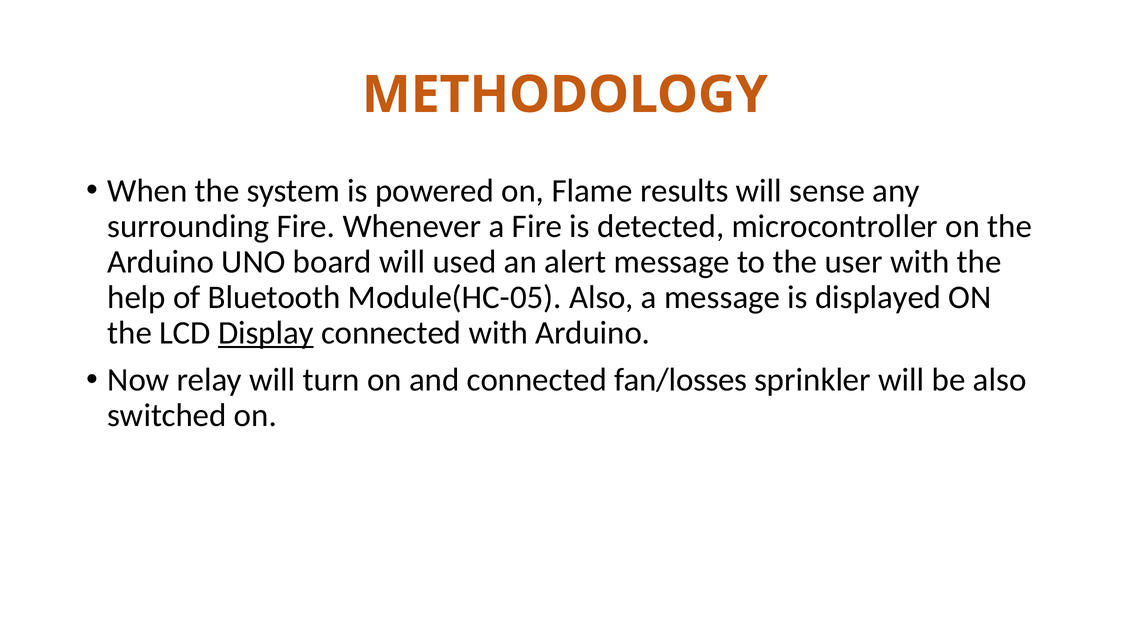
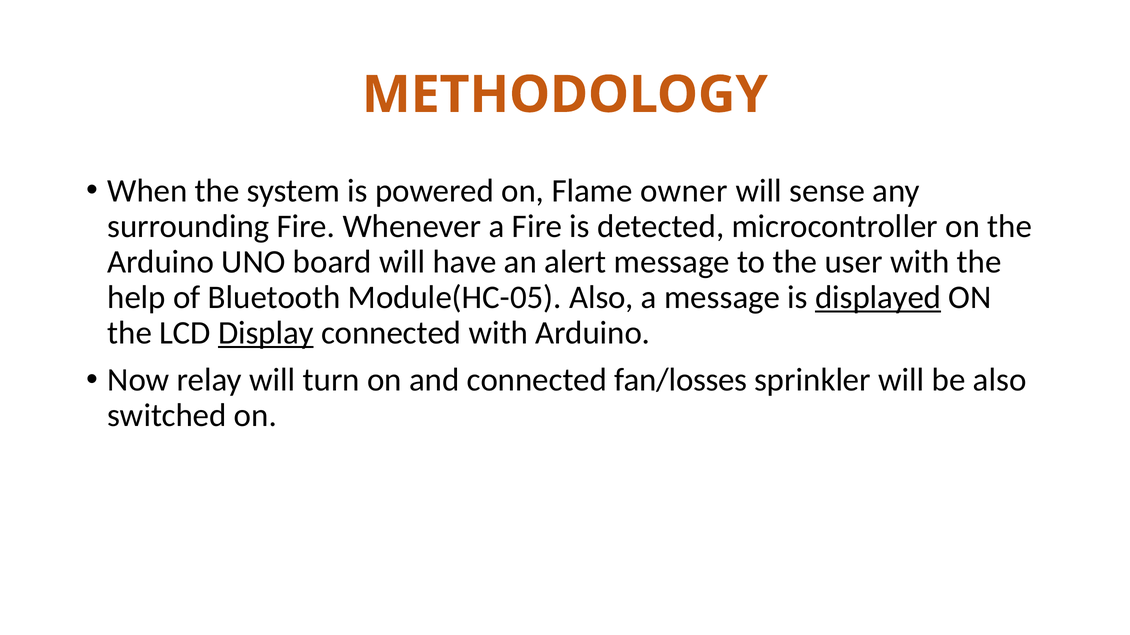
results: results -> owner
used: used -> have
displayed underline: none -> present
